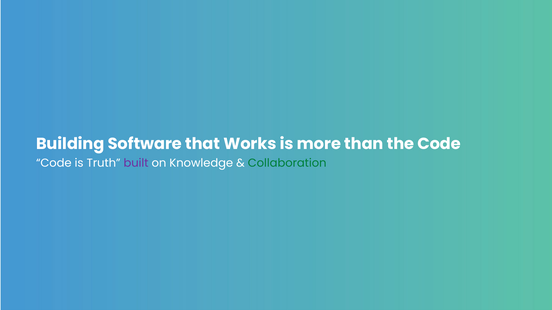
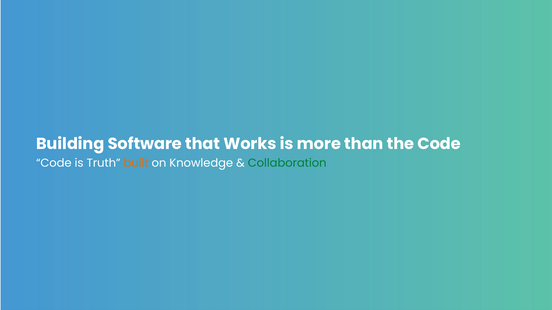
built colour: purple -> orange
